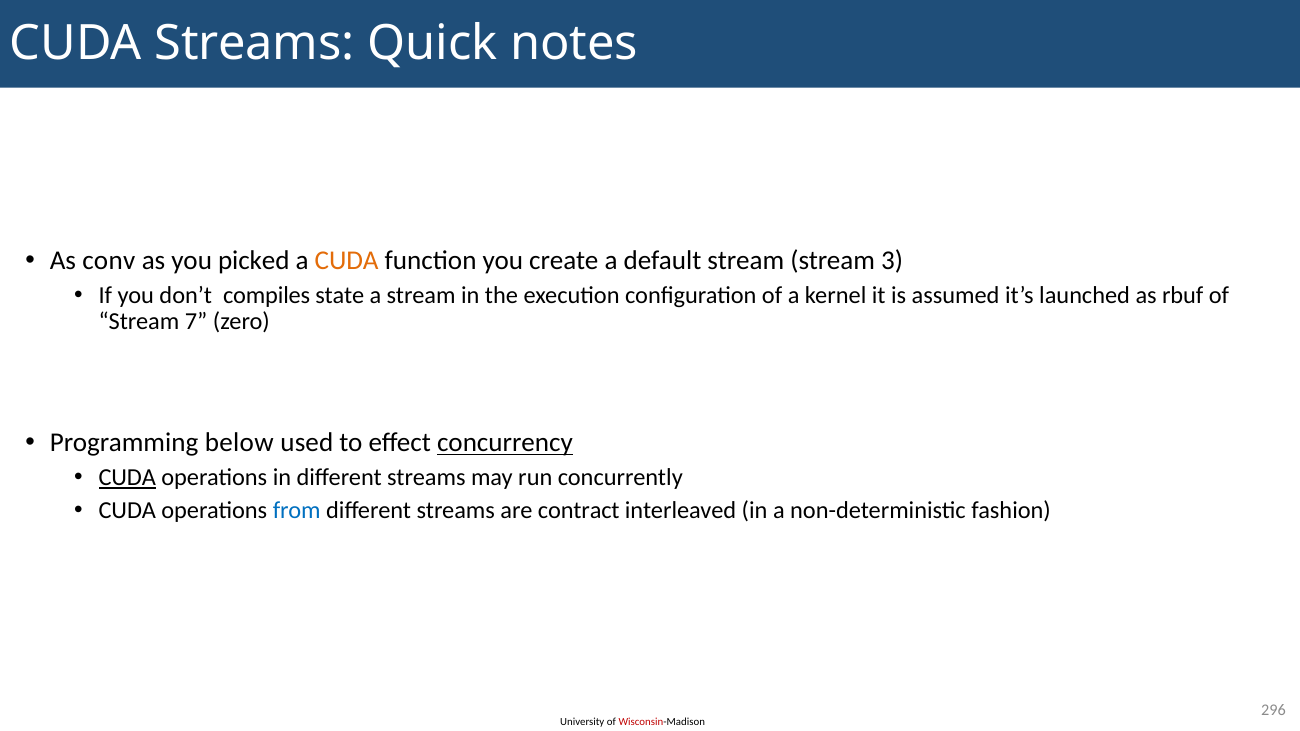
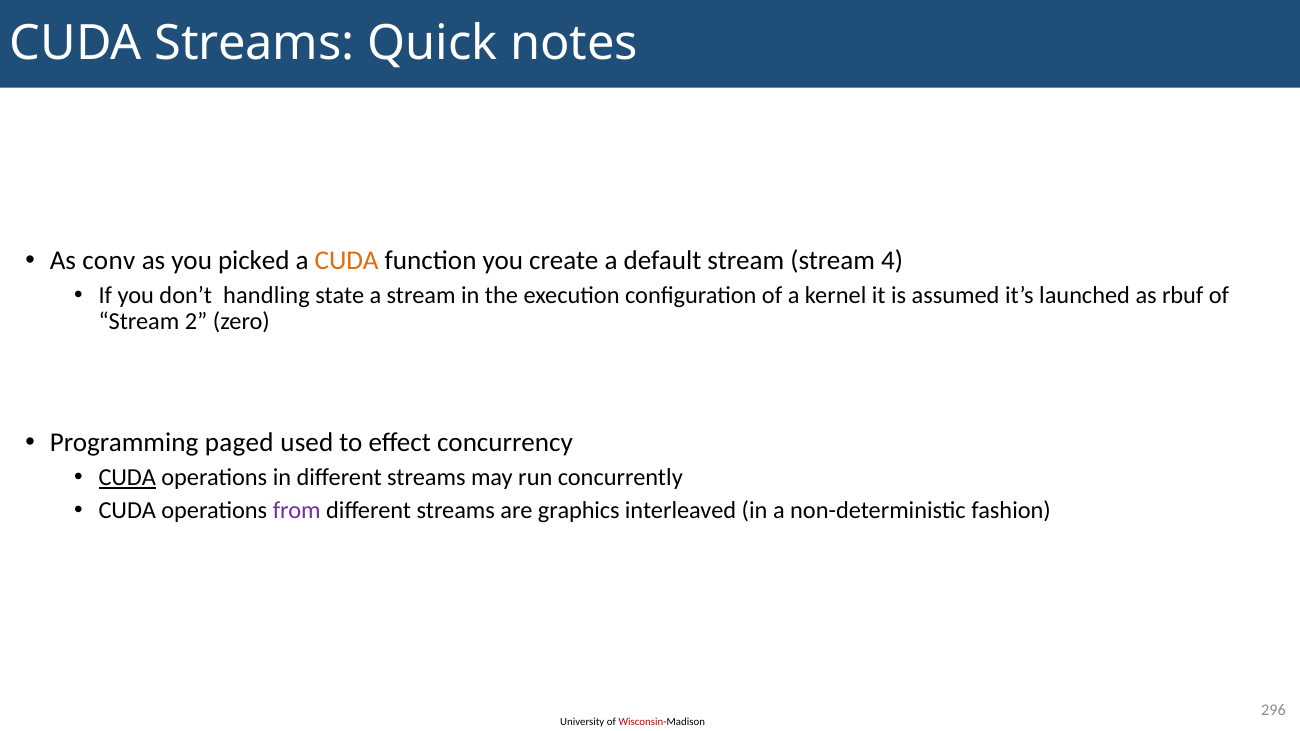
3: 3 -> 4
compiles: compiles -> handling
7: 7 -> 2
below: below -> paged
concurrency underline: present -> none
from colour: blue -> purple
contract: contract -> graphics
